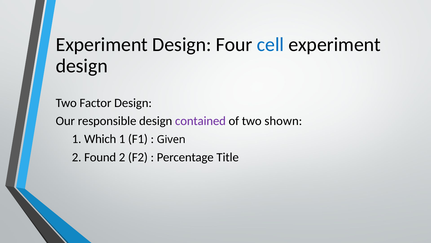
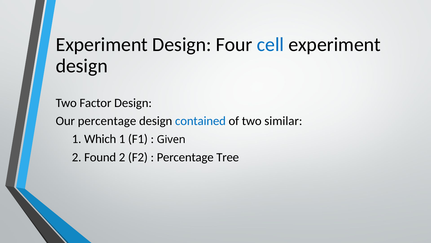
Our responsible: responsible -> percentage
contained colour: purple -> blue
shown: shown -> similar
Title: Title -> Tree
